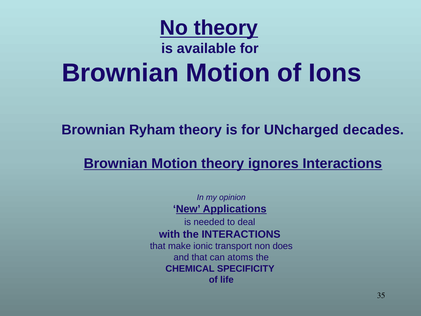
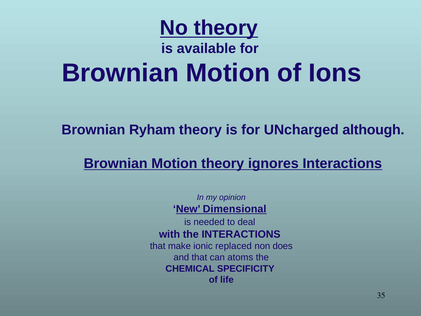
decades: decades -> although
Applications: Applications -> Dimensional
transport: transport -> replaced
